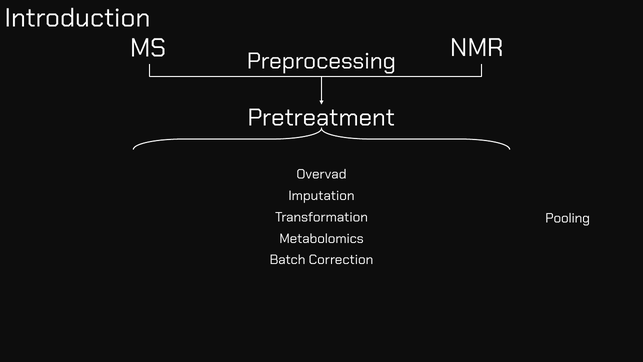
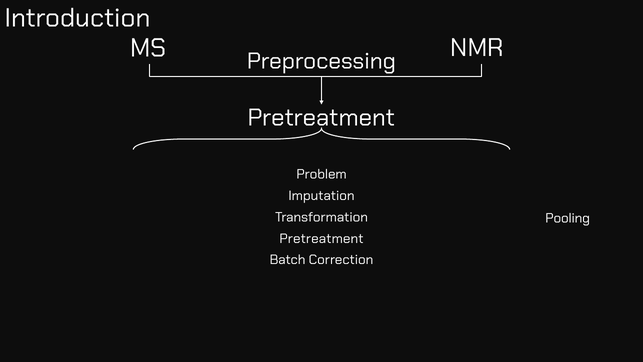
Overvad: Overvad -> Problem
Metabolomics at (322, 238): Metabolomics -> Pretreatment
